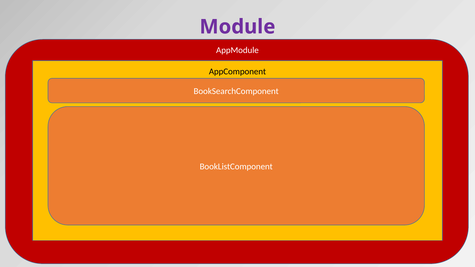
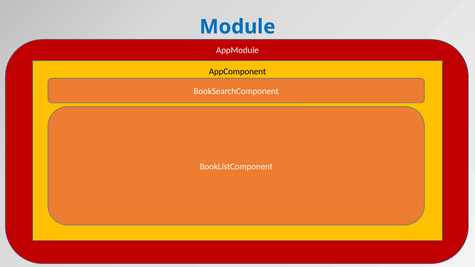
Module at (237, 27) colour: purple -> blue
